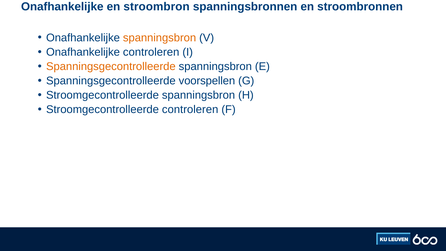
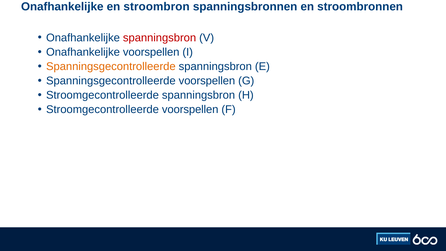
spanningsbron at (160, 38) colour: orange -> red
Onafhankelijke controleren: controleren -> voorspellen
Stroomgecontrolleerde controleren: controleren -> voorspellen
